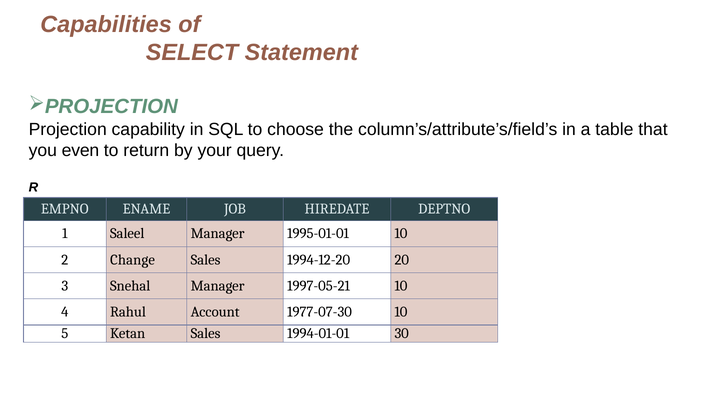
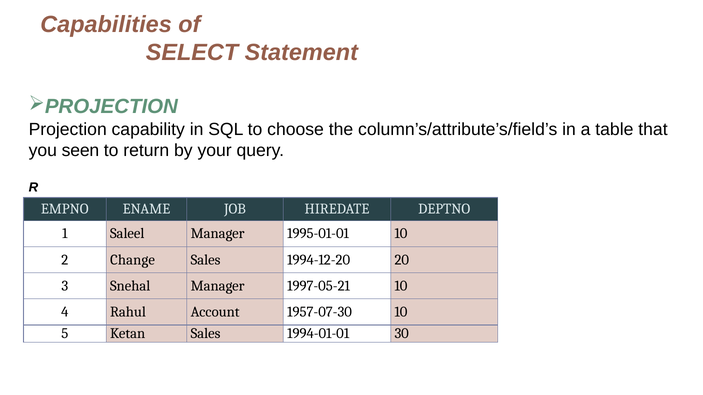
even: even -> seen
1977-07-30: 1977-07-30 -> 1957-07-30
